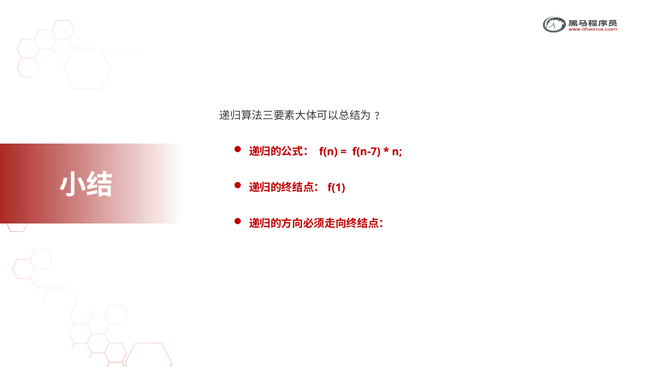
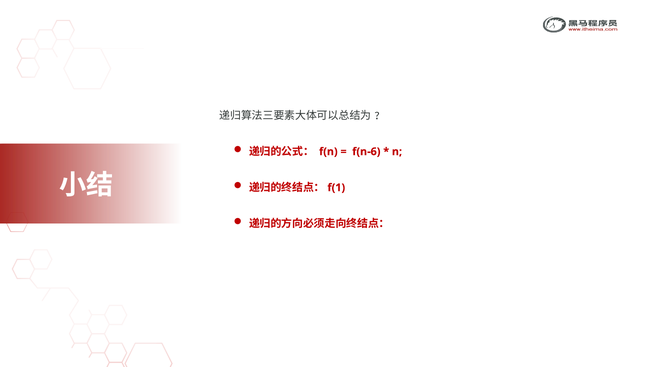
f(n-7: f(n-7 -> f(n-6
